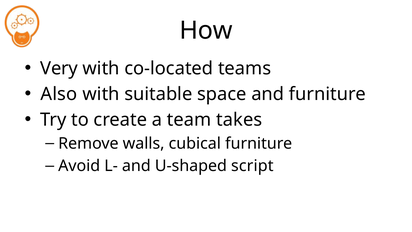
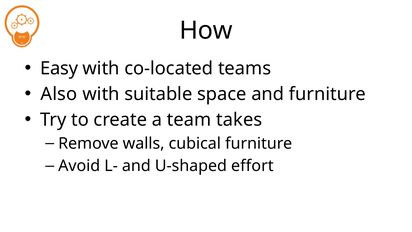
Very: Very -> Easy
script: script -> effort
